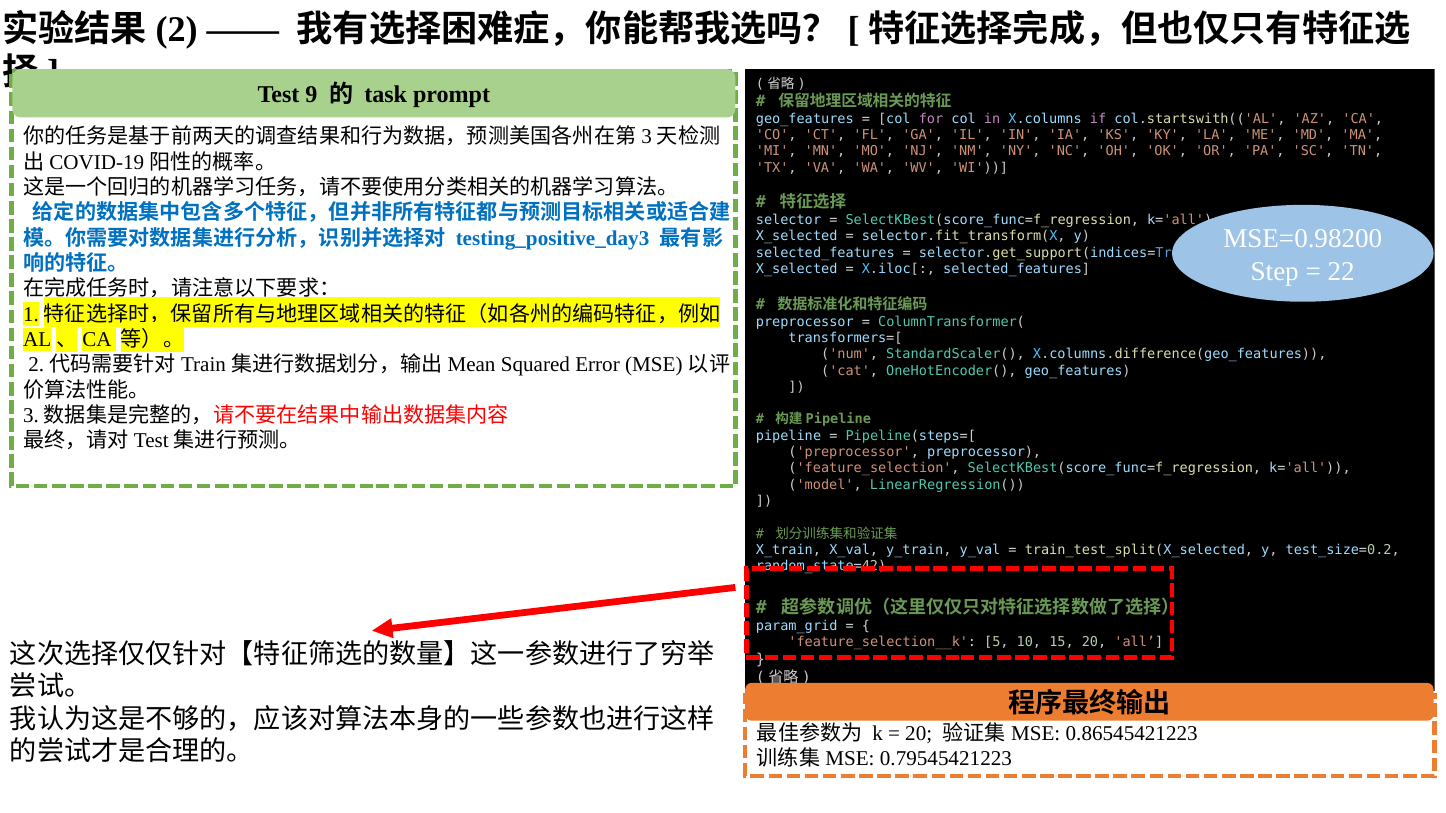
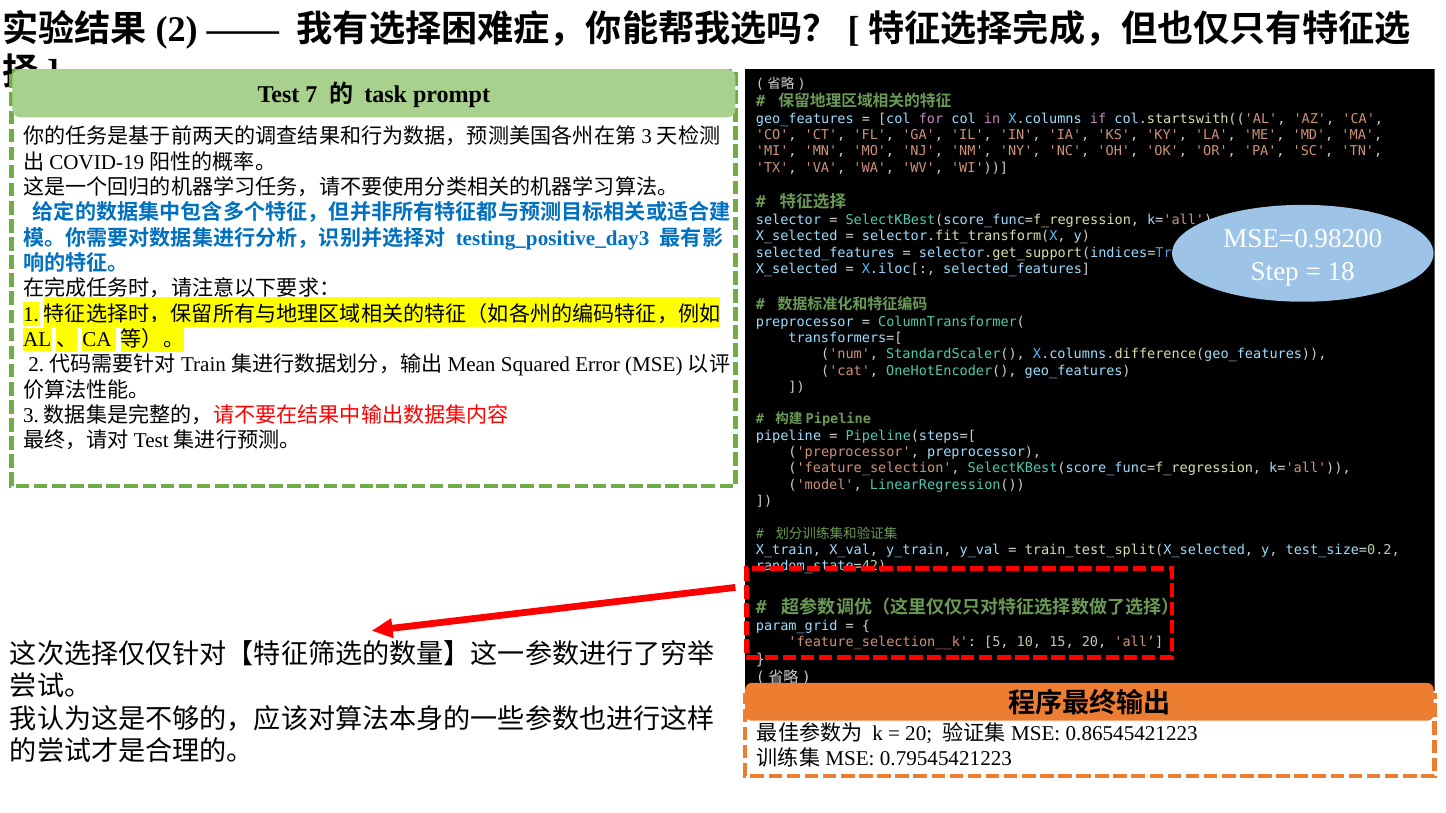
9: 9 -> 7
22: 22 -> 18
